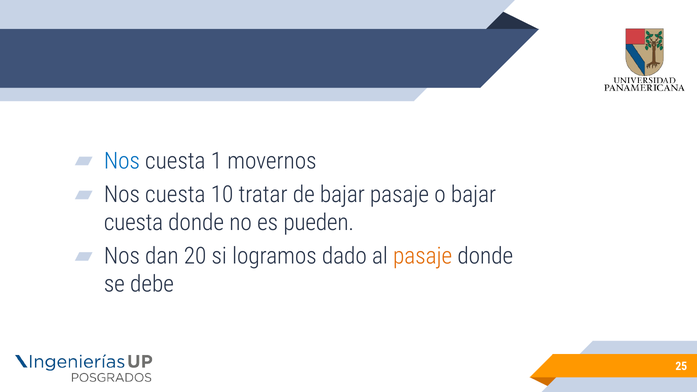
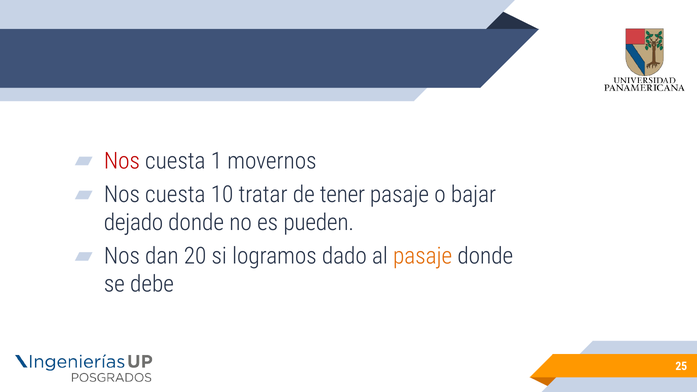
Nos at (122, 161) colour: blue -> red
de bajar: bajar -> tener
cuesta at (134, 223): cuesta -> dejado
